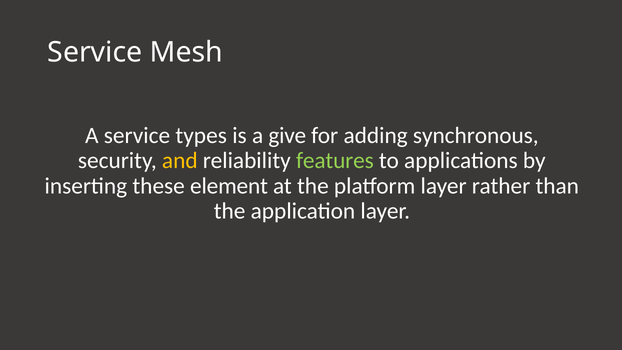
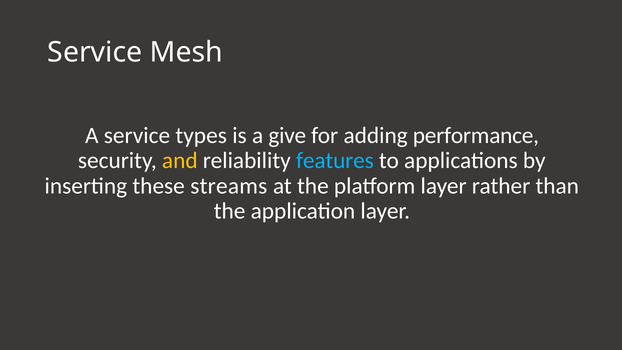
synchronous: synchronous -> performance
features colour: light green -> light blue
element: element -> streams
